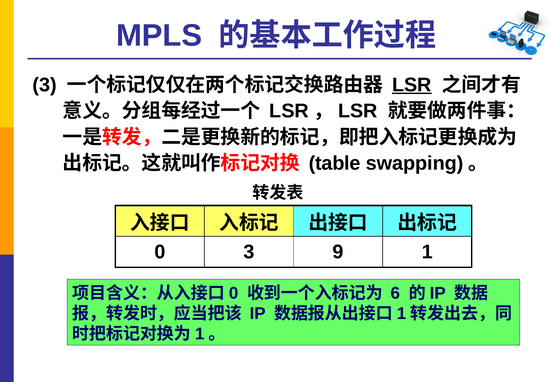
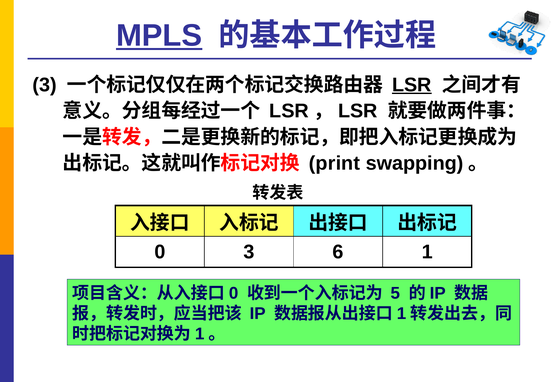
MPLS underline: none -> present
table: table -> print
9: 9 -> 6
6: 6 -> 5
